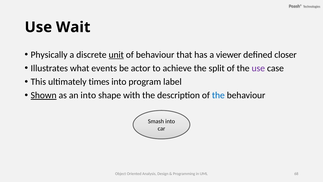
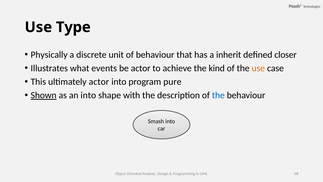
Wait: Wait -> Type
unit underline: present -> none
viewer: viewer -> inherit
split: split -> kind
use at (258, 68) colour: purple -> orange
ultimately times: times -> actor
label: label -> pure
